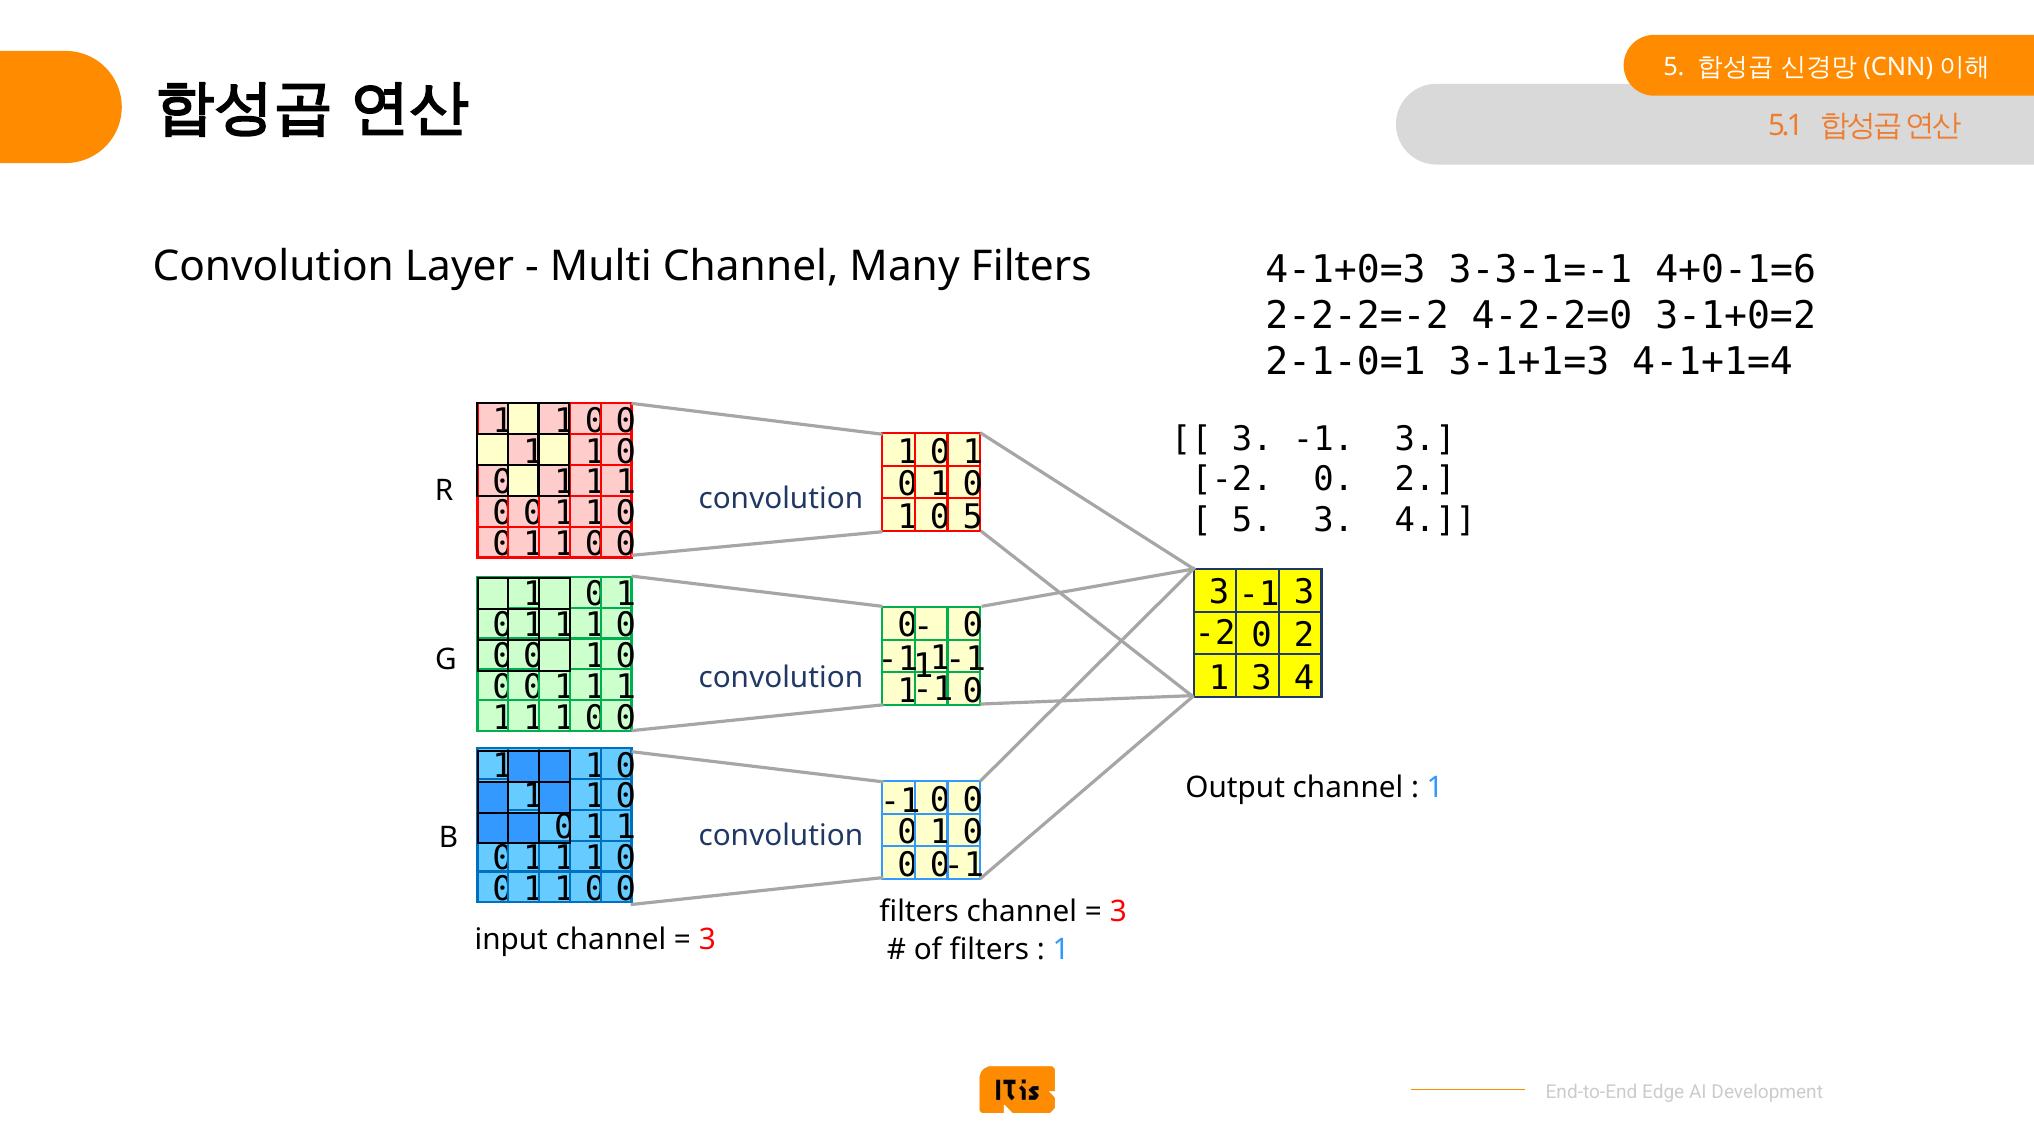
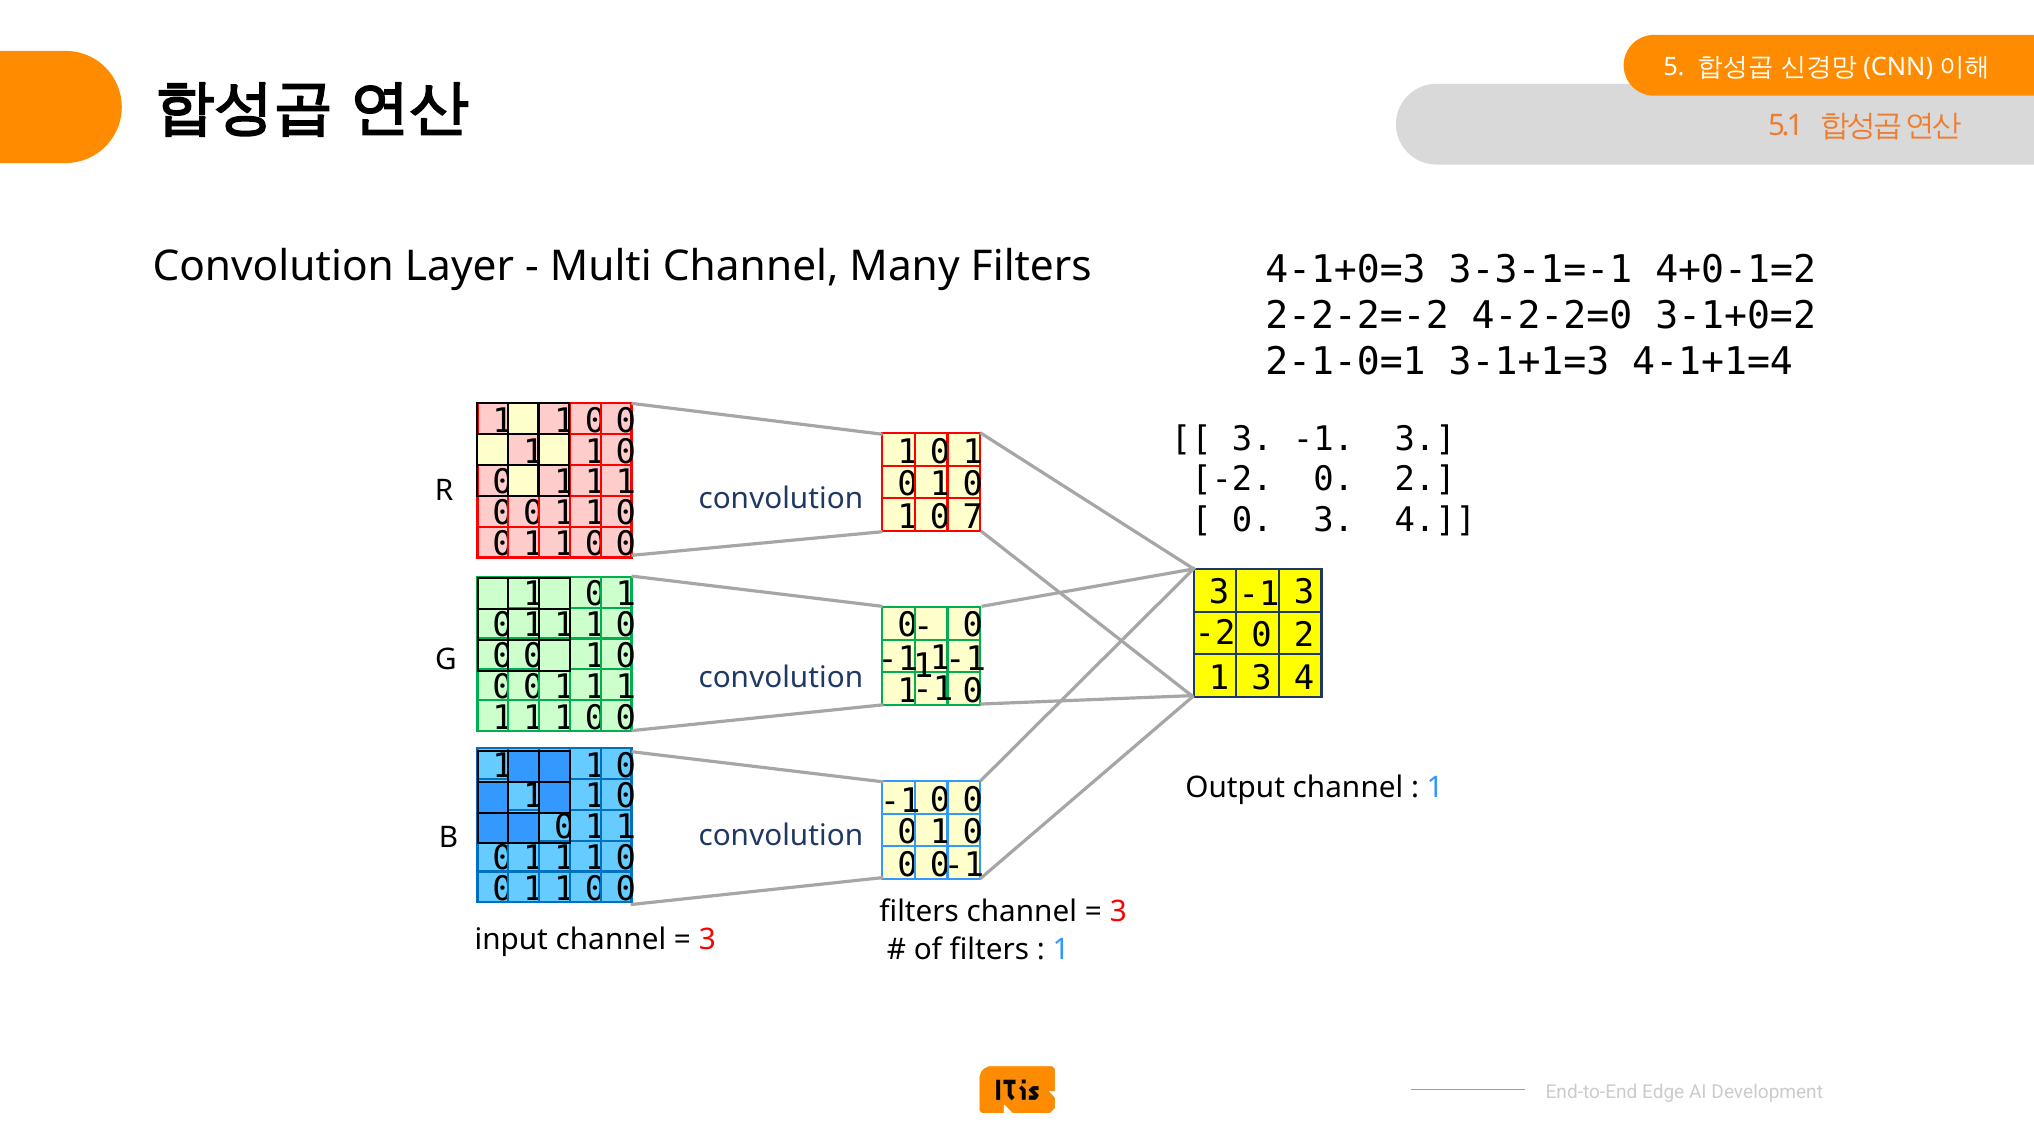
4+0-1=6: 4+0-1=6 -> 4+0-1=2
5 at (973, 517): 5 -> 7
5 at (1252, 520): 5 -> 0
